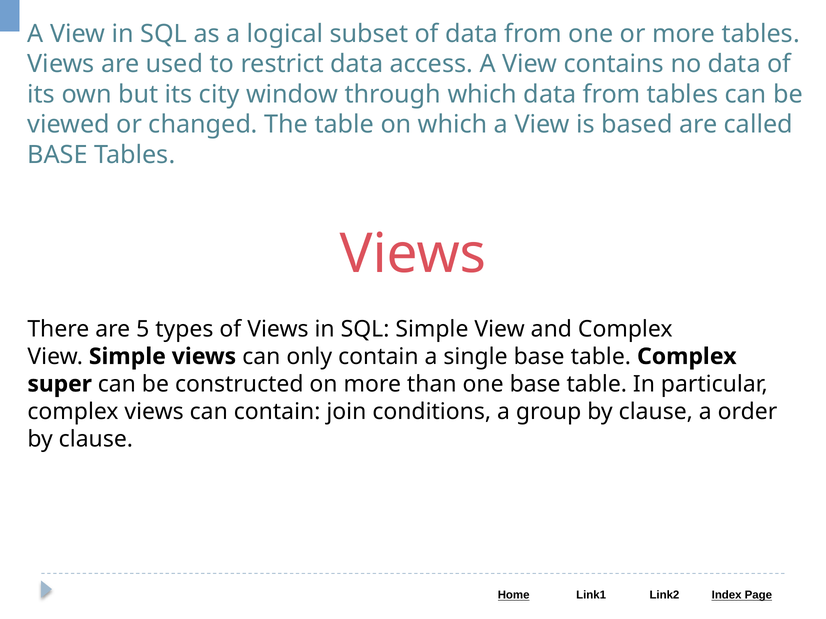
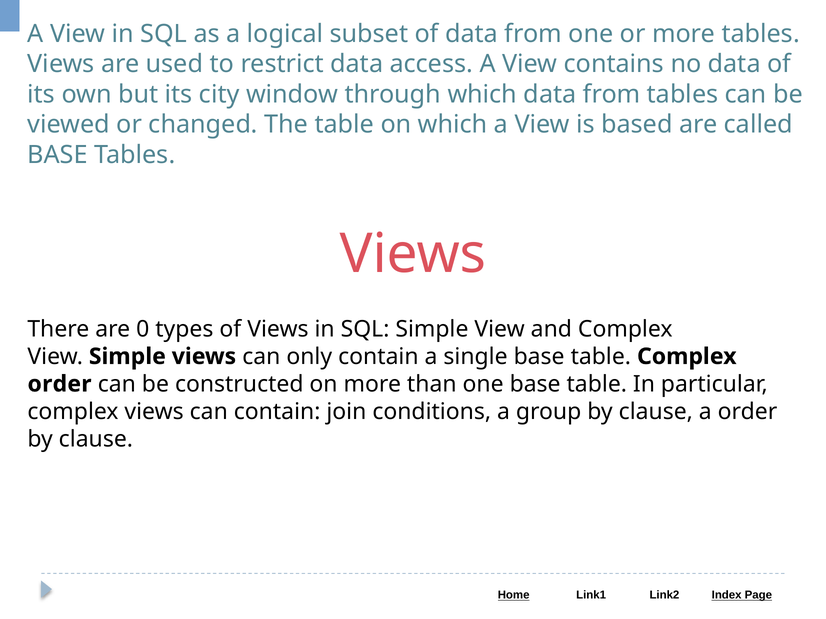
5: 5 -> 0
super at (60, 384): super -> order
